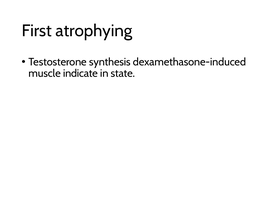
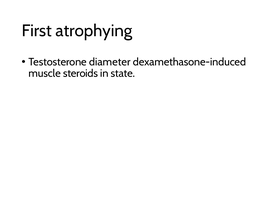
synthesis: synthesis -> diameter
indicate: indicate -> steroids
